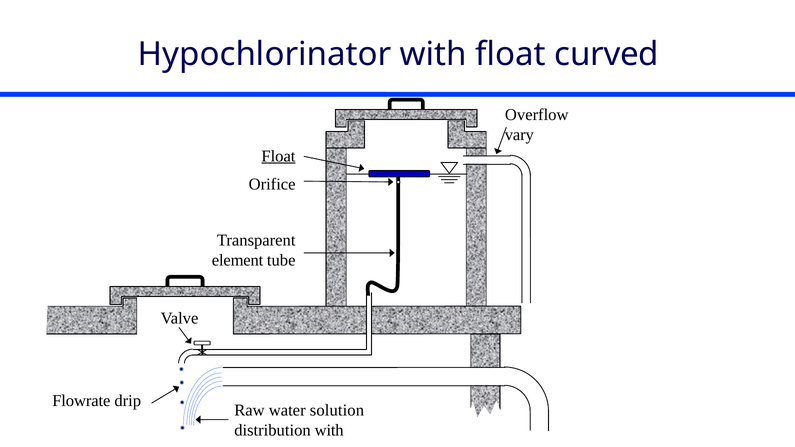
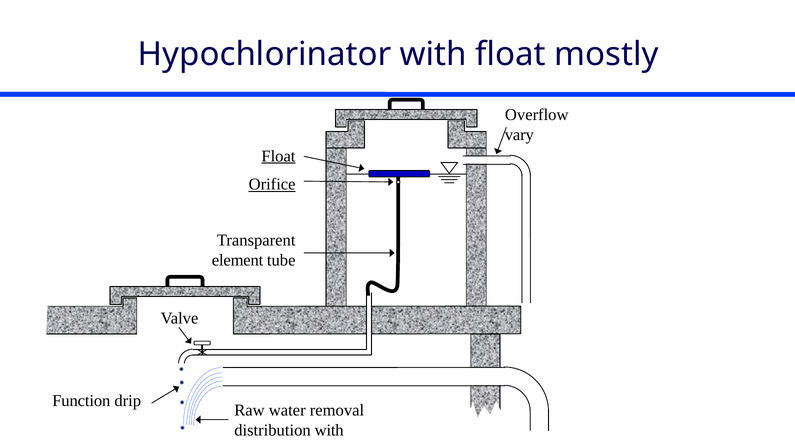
curved: curved -> mostly
Orifice underline: none -> present
Flowrate: Flowrate -> Function
solution: solution -> removal
